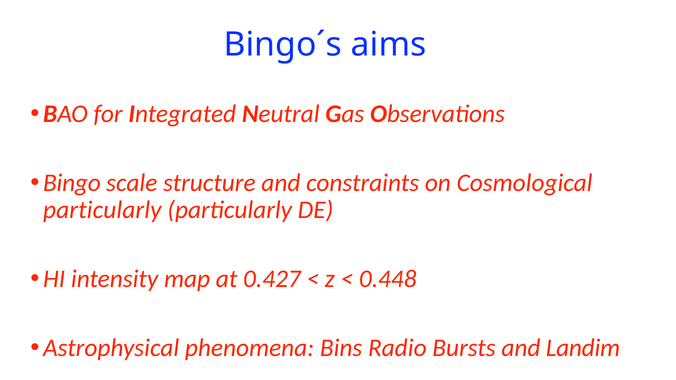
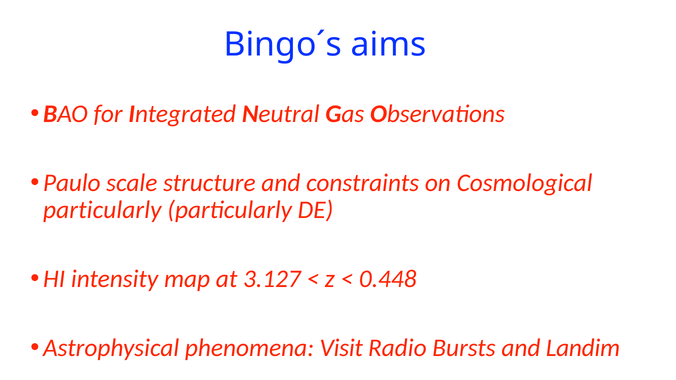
Bingo: Bingo -> Paulo
0.427: 0.427 -> 3.127
Bins: Bins -> Visit
